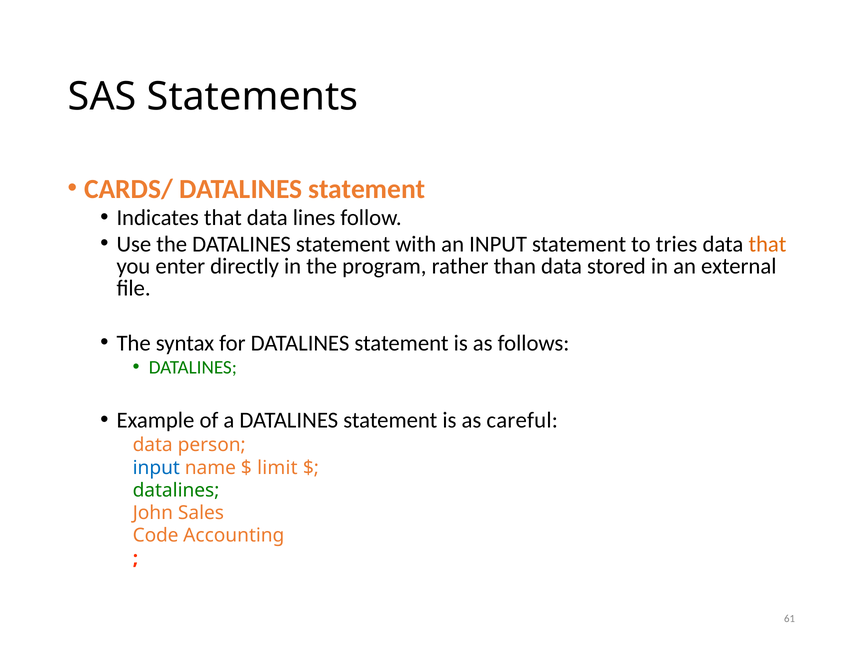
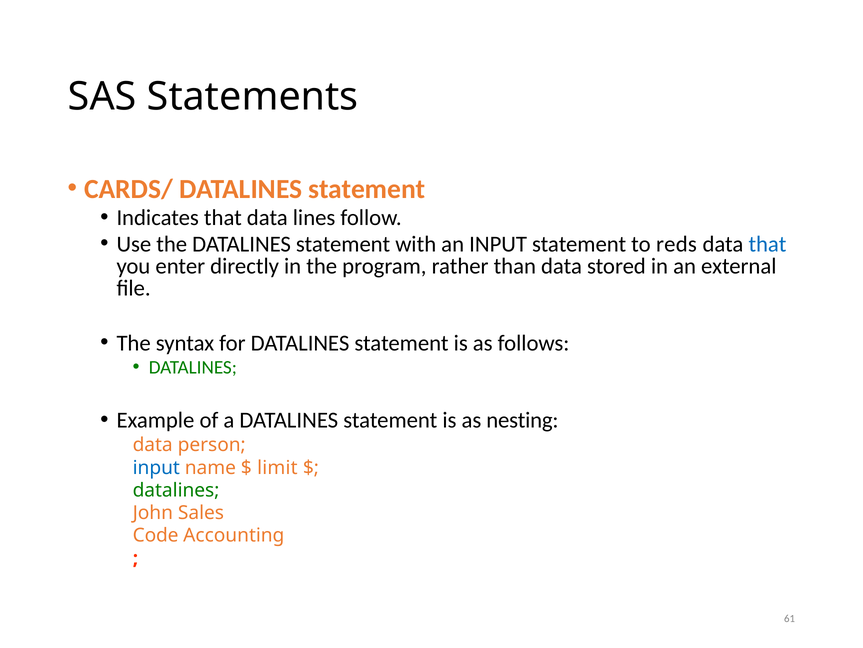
tries: tries -> reds
that at (767, 244) colour: orange -> blue
careful: careful -> nesting
